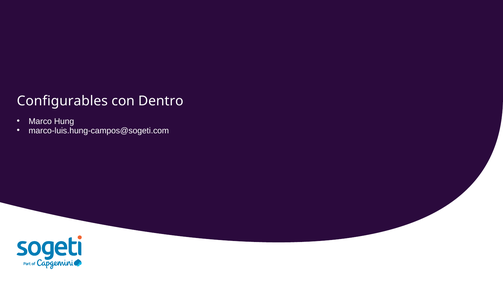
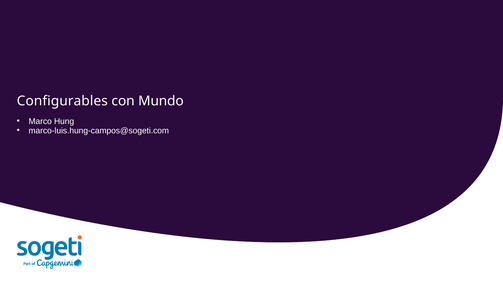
Dentro: Dentro -> Mundo
